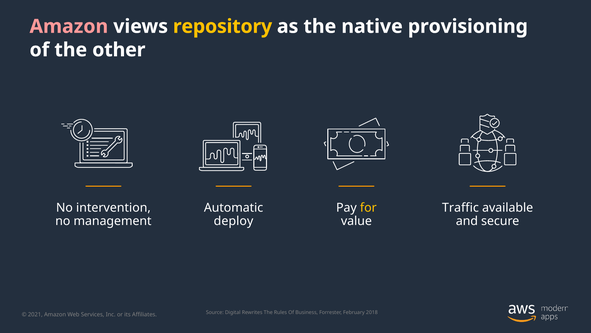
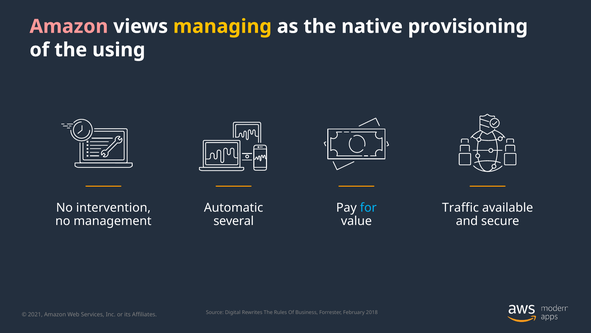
repository: repository -> managing
other: other -> using
for colour: yellow -> light blue
deploy: deploy -> several
